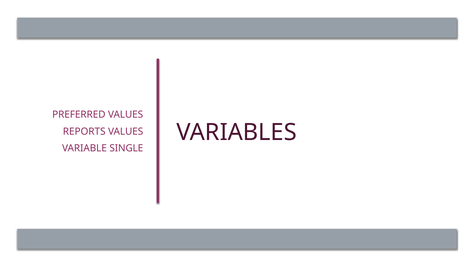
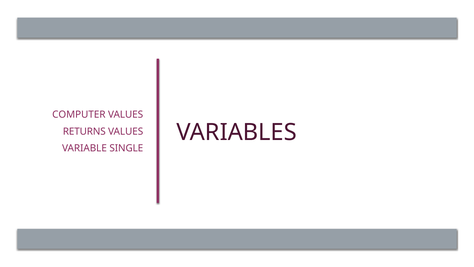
PREFERRED: PREFERRED -> COMPUTER
REPORTS: REPORTS -> RETURNS
